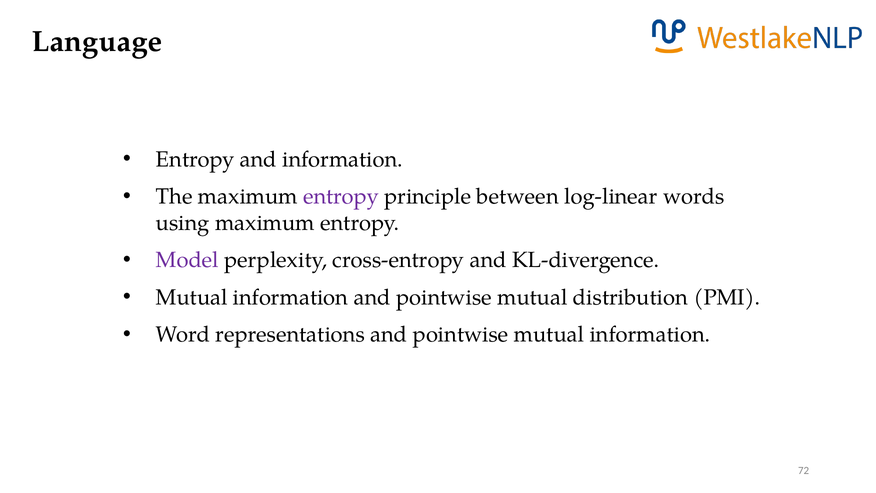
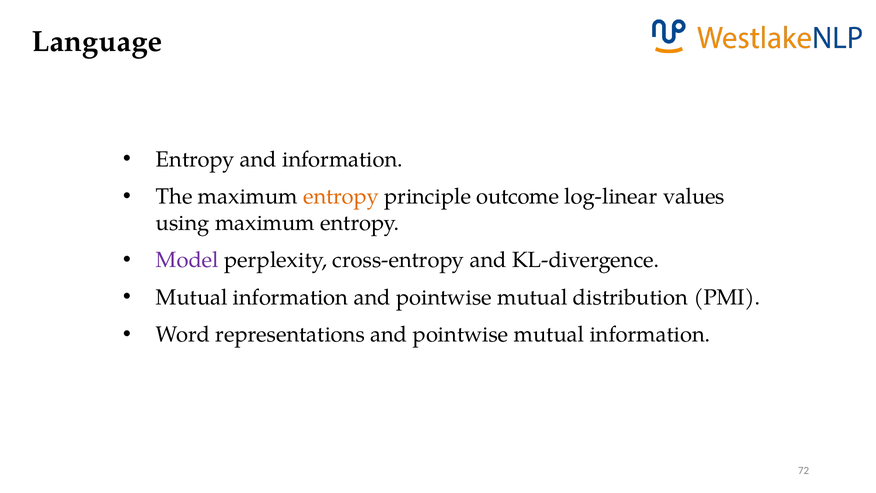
entropy at (341, 196) colour: purple -> orange
between: between -> outcome
words: words -> values
